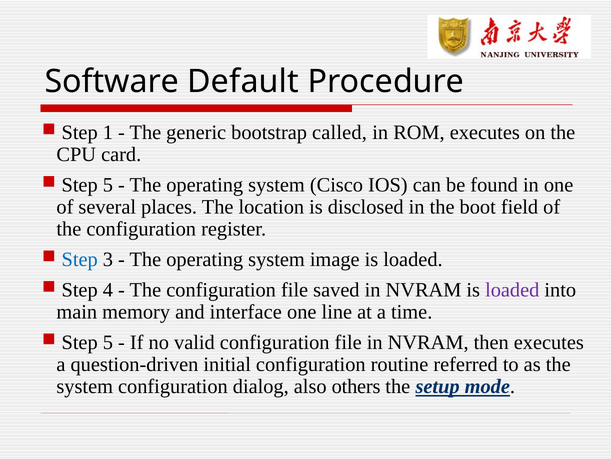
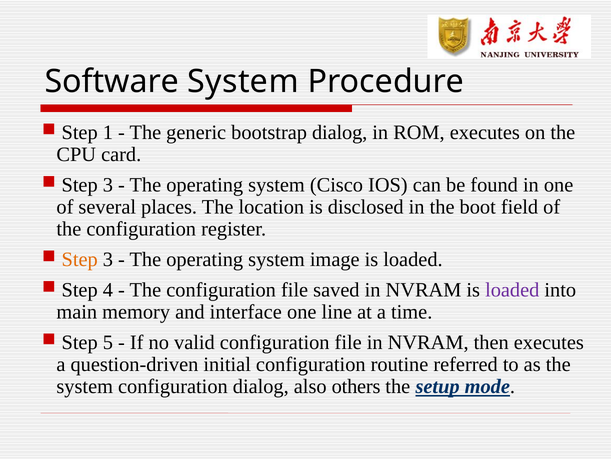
Software Default: Default -> System
bootstrap called: called -> dialog
5 at (108, 185): 5 -> 3
Step at (80, 259) colour: blue -> orange
